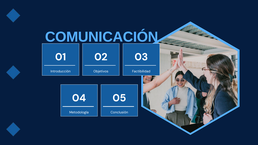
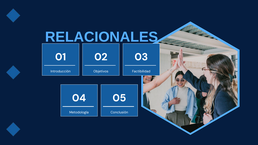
COMUNICACIÓN: COMUNICACIÓN -> RELACIONALES
